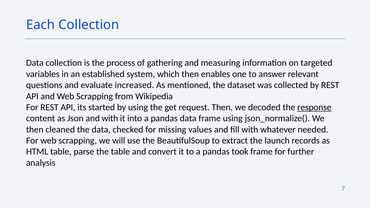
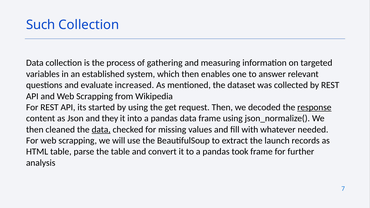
Each: Each -> Such
and with: with -> they
data at (101, 130) underline: none -> present
